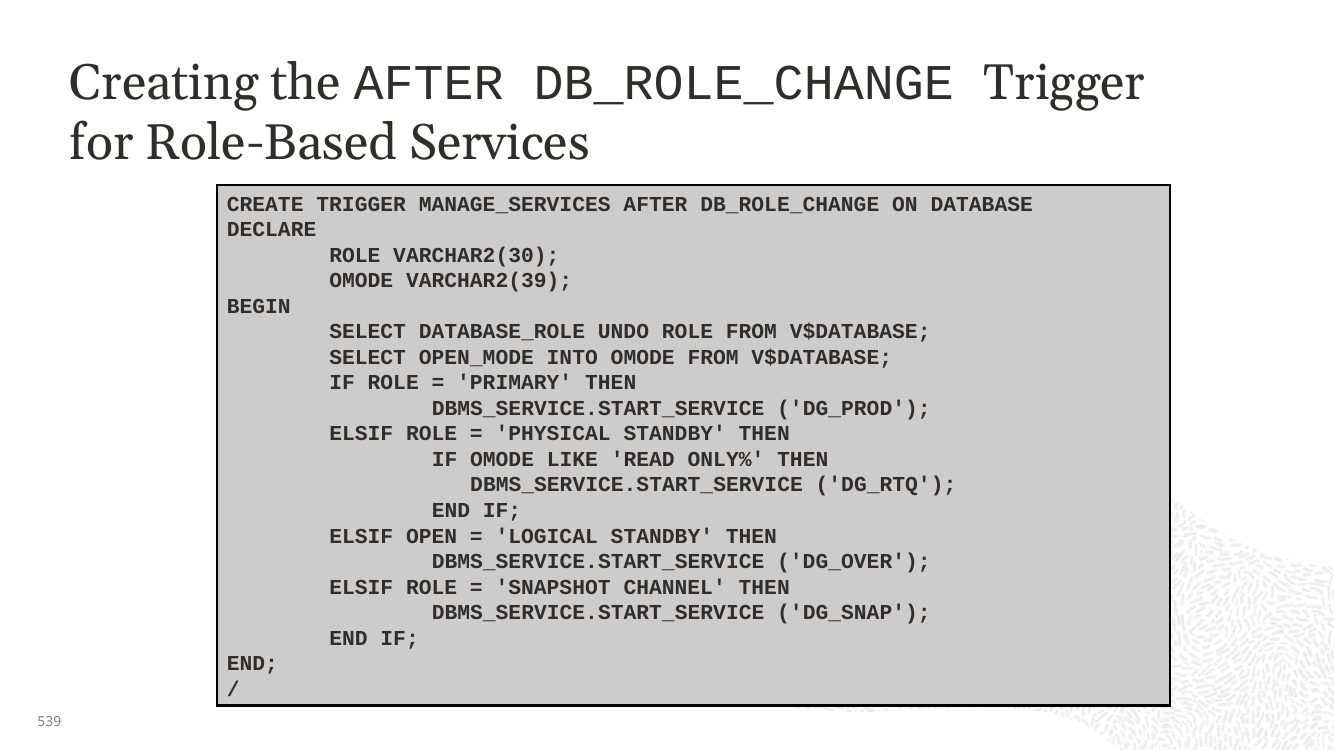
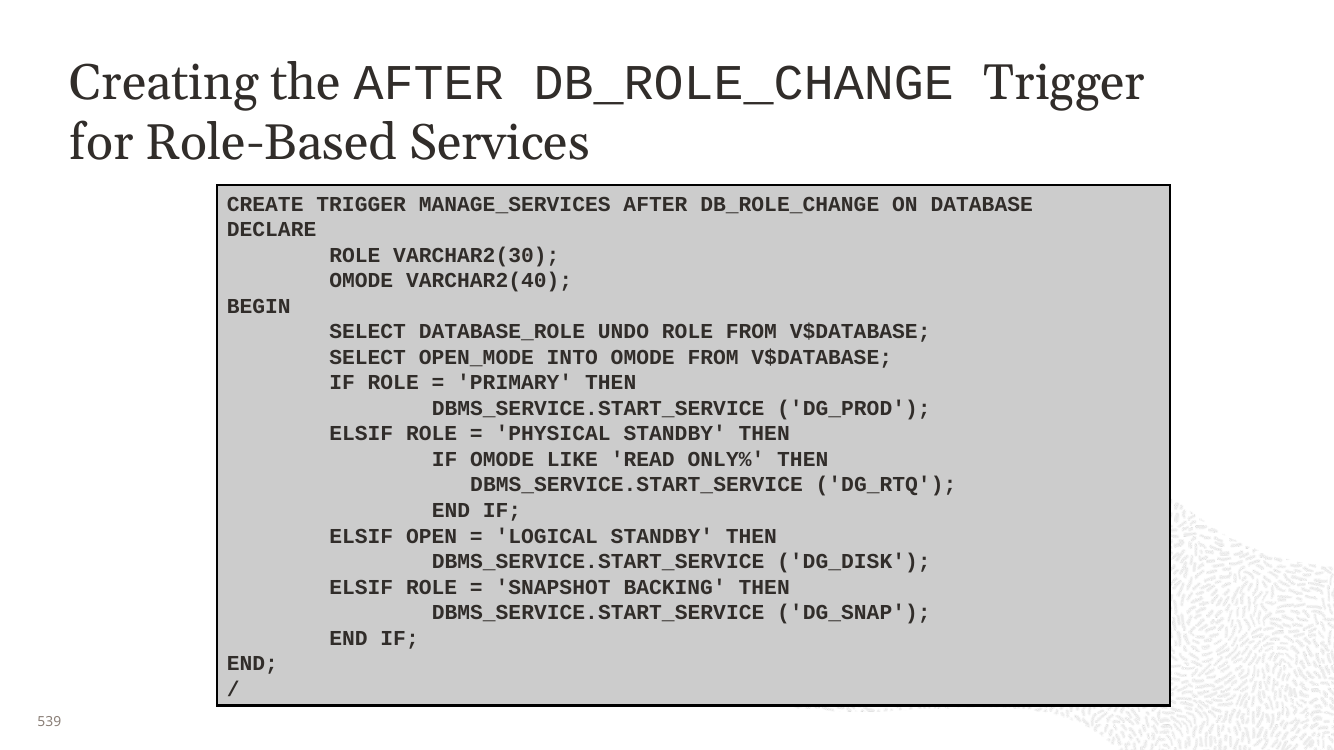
VARCHAR2(39: VARCHAR2(39 -> VARCHAR2(40
DG_OVER: DG_OVER -> DG_DISK
CHANNEL: CHANNEL -> BACKING
